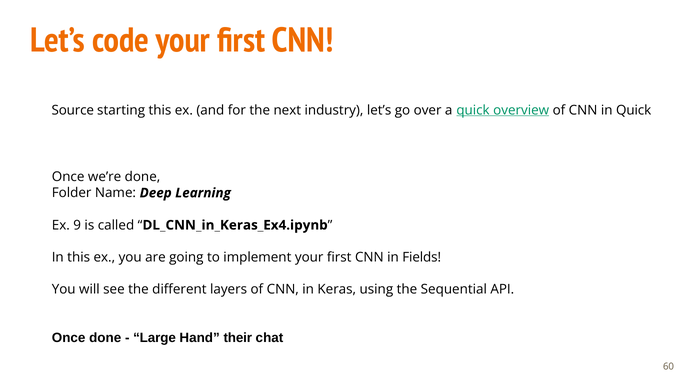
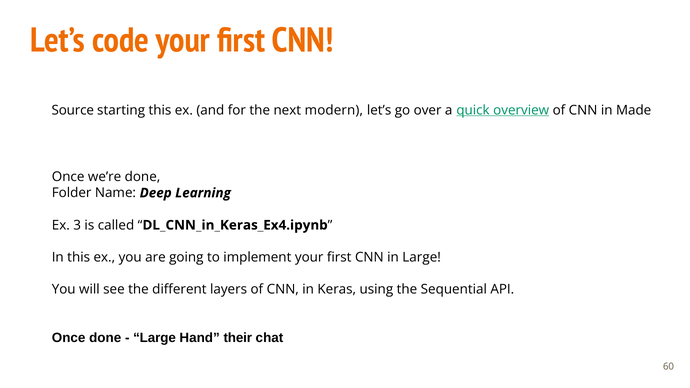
industry: industry -> modern
in Quick: Quick -> Made
9: 9 -> 3
in Fields: Fields -> Large
